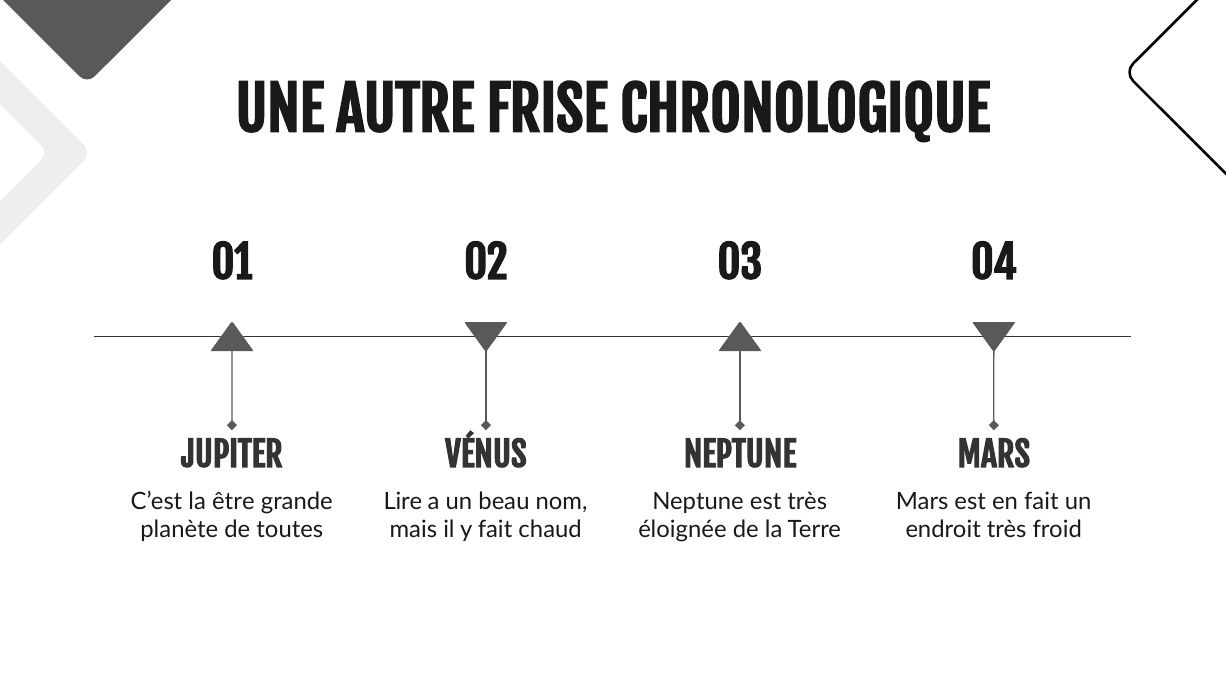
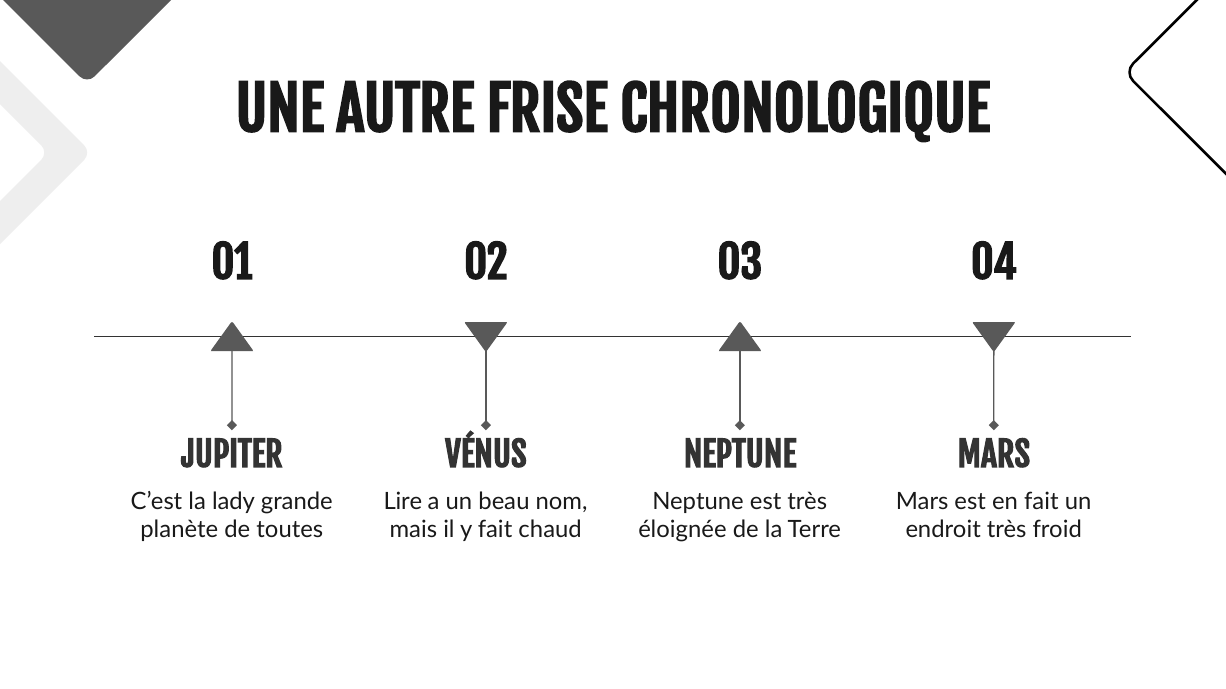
être: être -> lady
